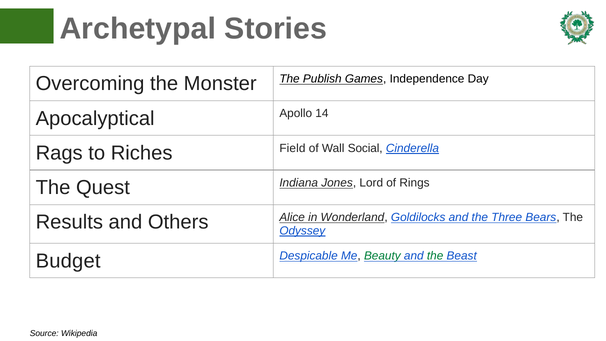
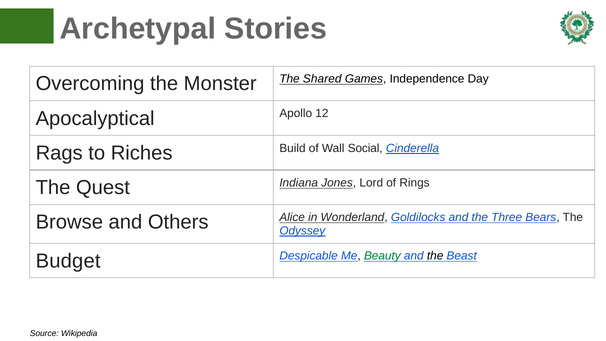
Publish: Publish -> Shared
14: 14 -> 12
Field: Field -> Build
Results: Results -> Browse
the at (435, 256) colour: green -> black
